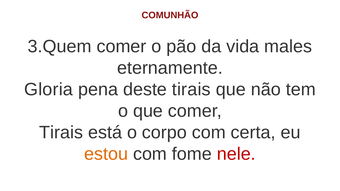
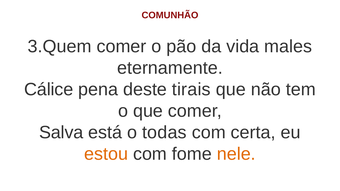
Gloria: Gloria -> Cálice
Tirais at (61, 133): Tirais -> Salva
corpo: corpo -> todas
nele colour: red -> orange
